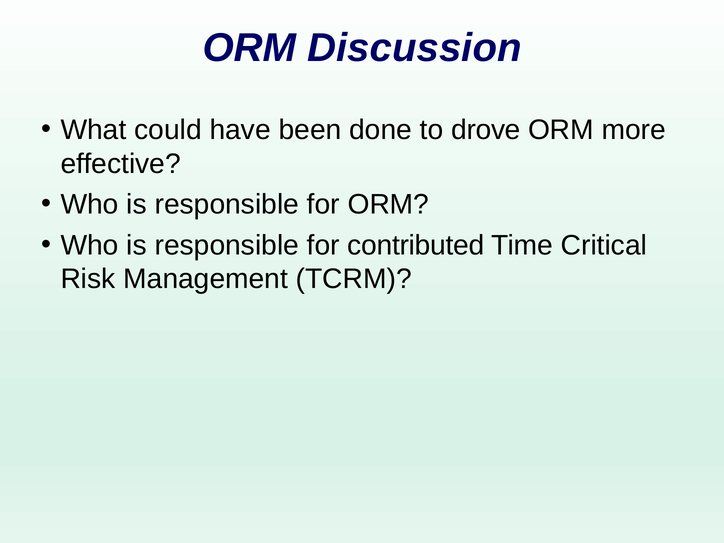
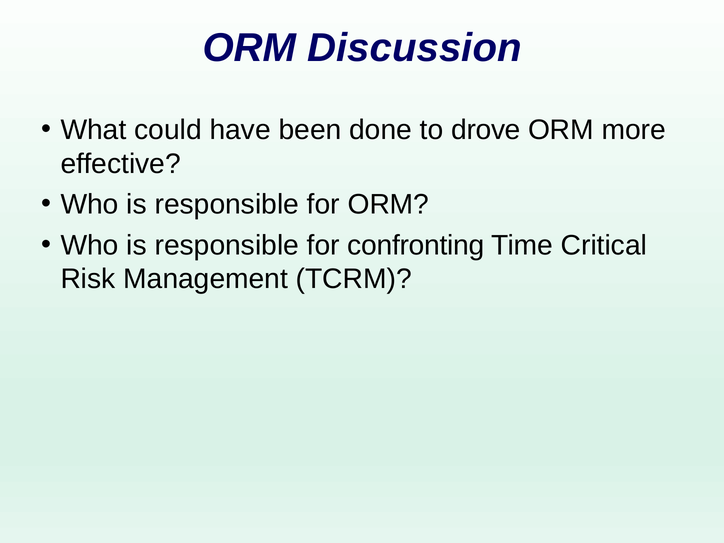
contributed: contributed -> confronting
